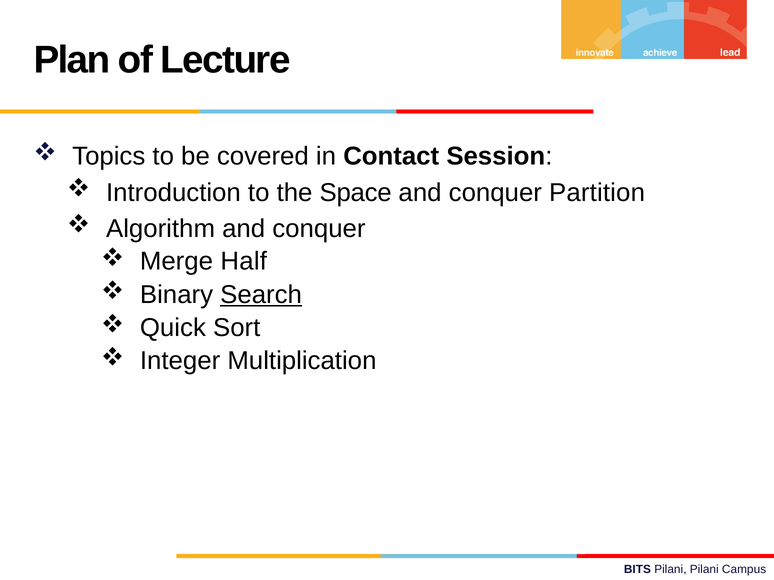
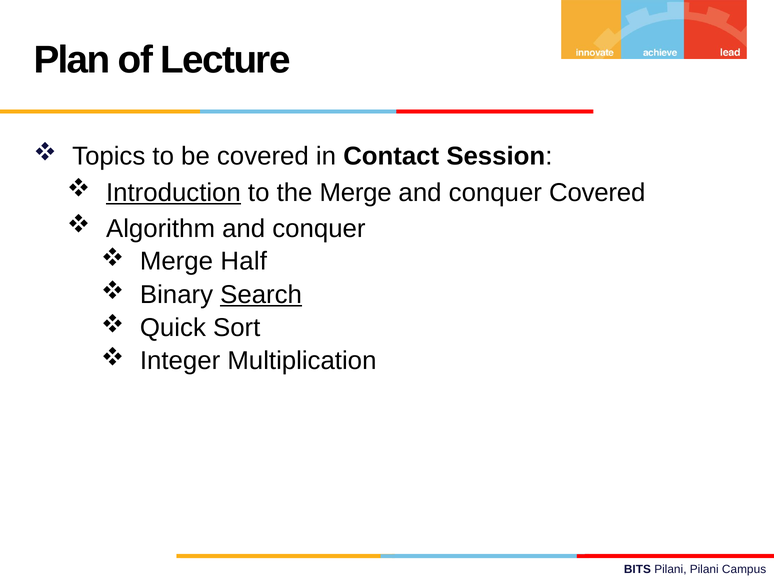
Introduction underline: none -> present
the Space: Space -> Merge
conquer Partition: Partition -> Covered
